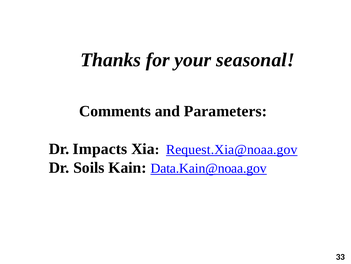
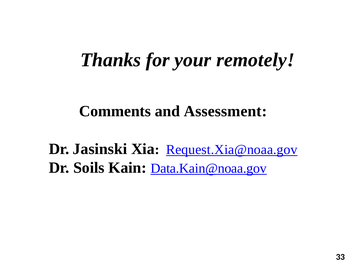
seasonal: seasonal -> remotely
Parameters: Parameters -> Assessment
Impacts: Impacts -> Jasinski
